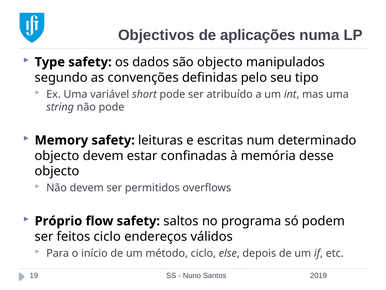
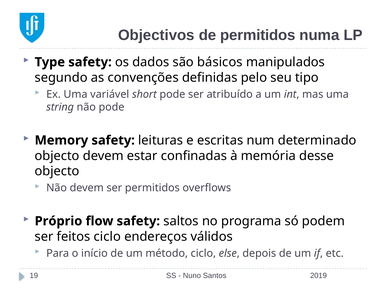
de aplicações: aplicações -> permitidos
são objecto: objecto -> básicos
